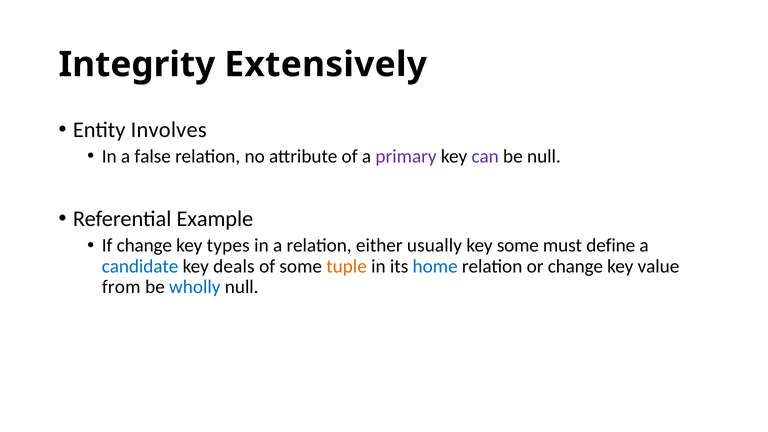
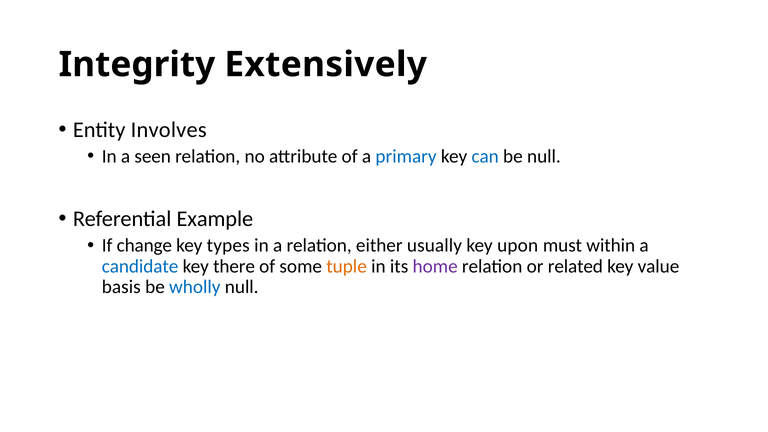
false: false -> seen
primary colour: purple -> blue
can colour: purple -> blue
key some: some -> upon
define: define -> within
deals: deals -> there
home colour: blue -> purple
or change: change -> related
from: from -> basis
